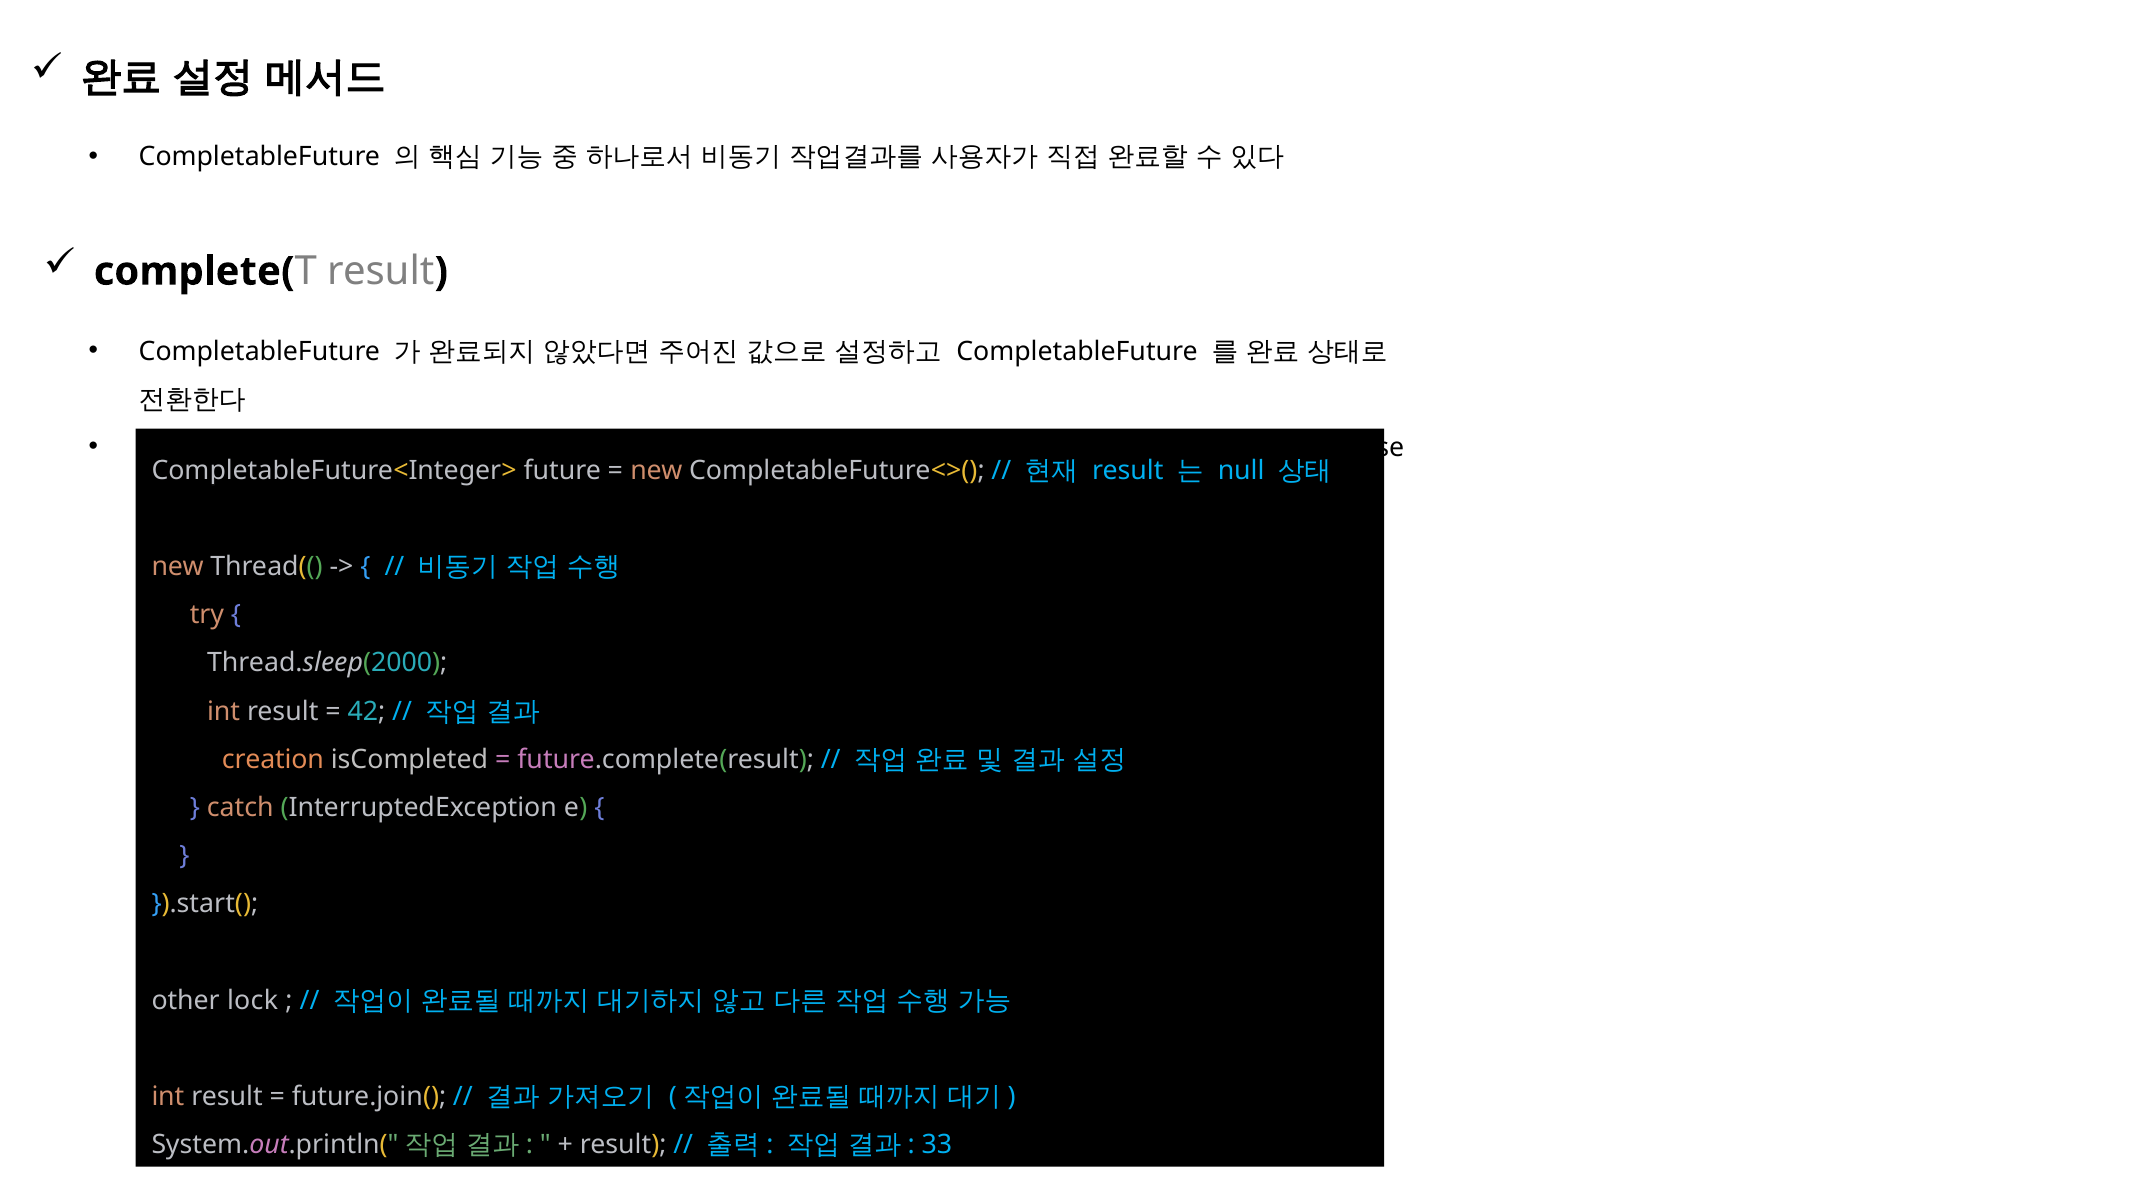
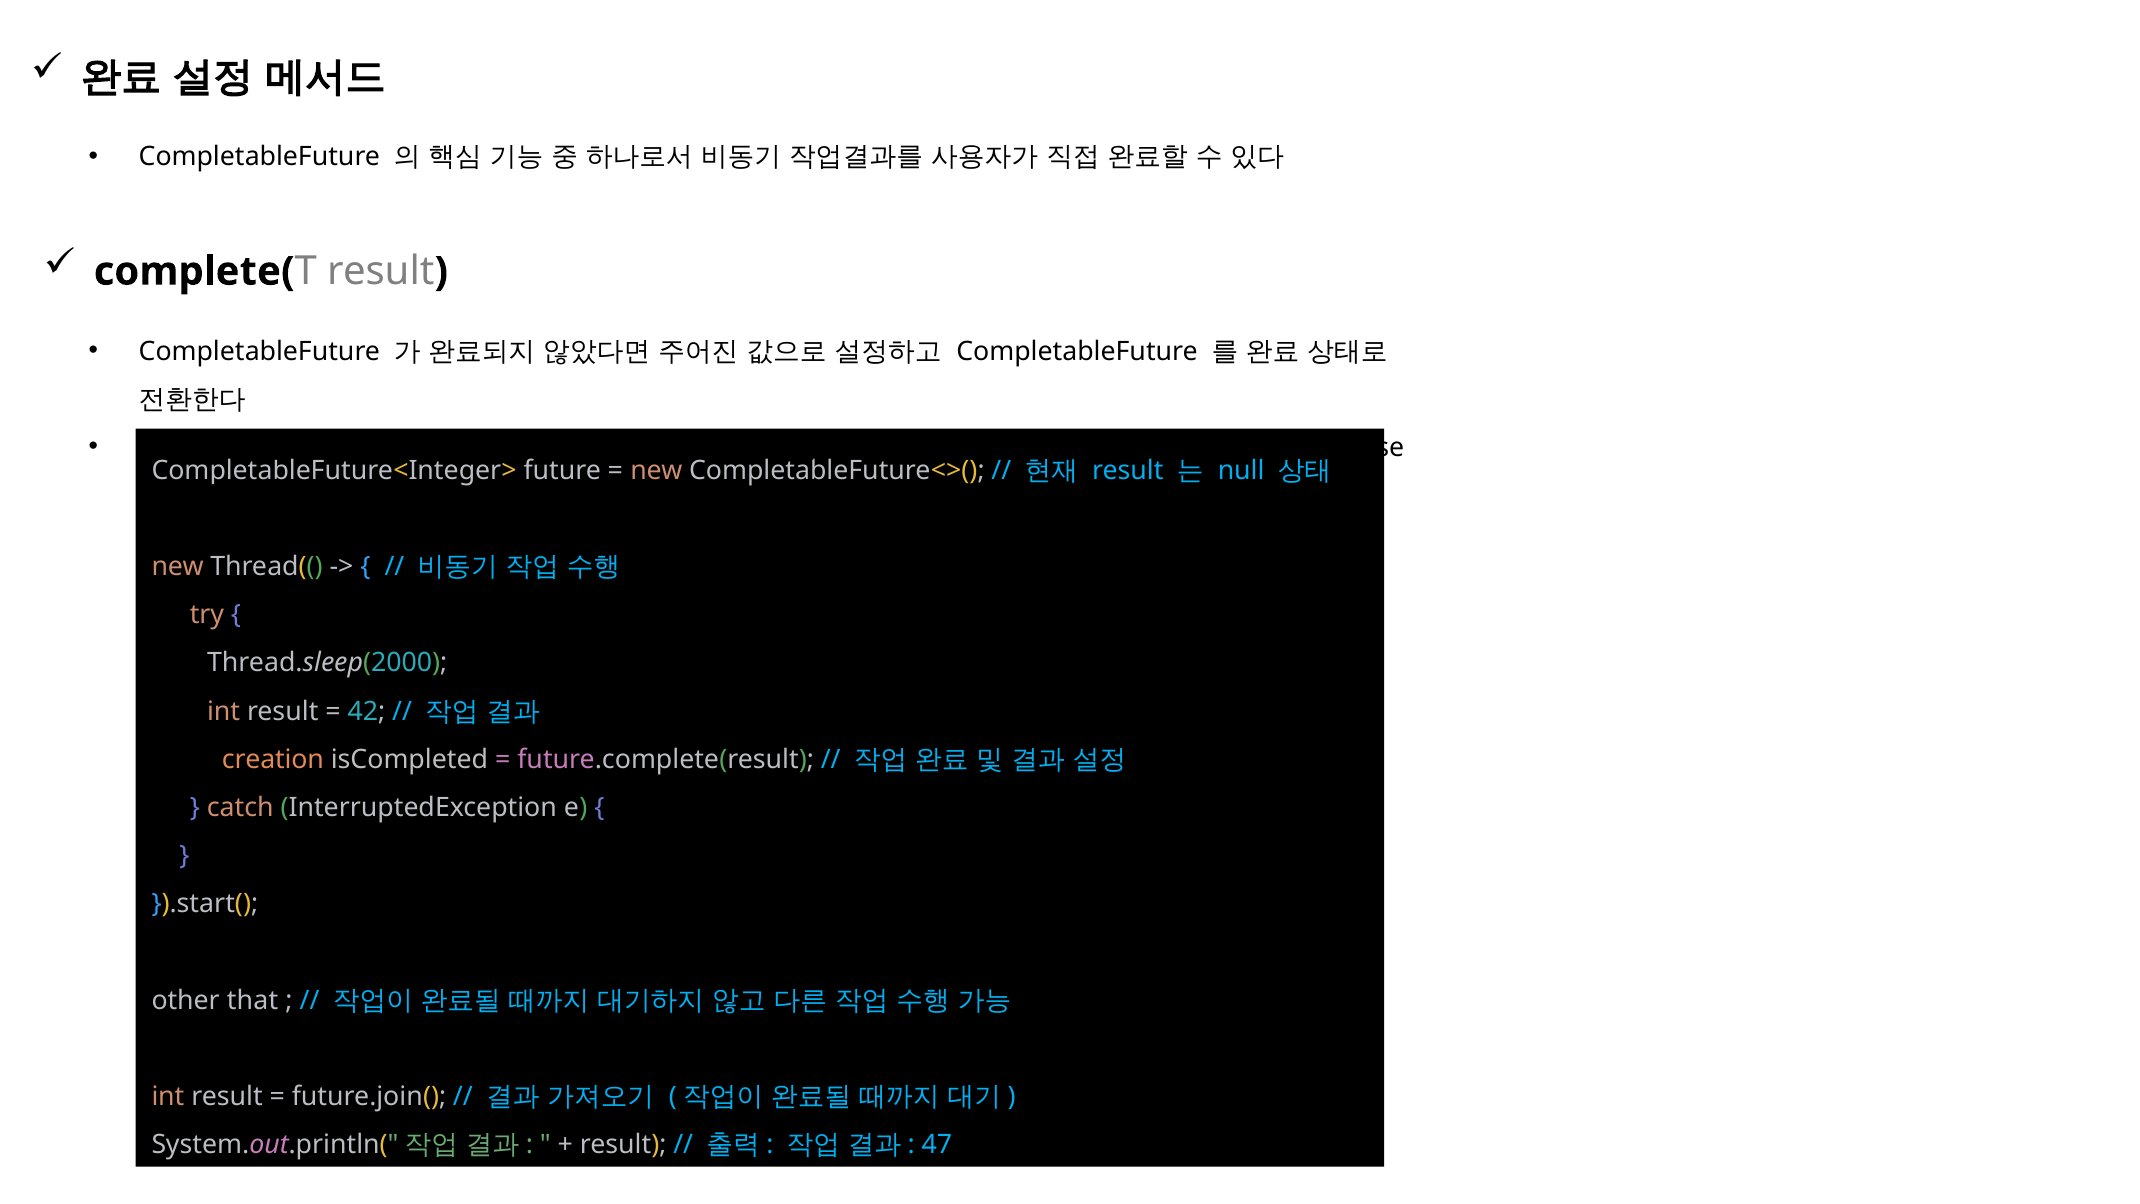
lock: lock -> that
33: 33 -> 47
